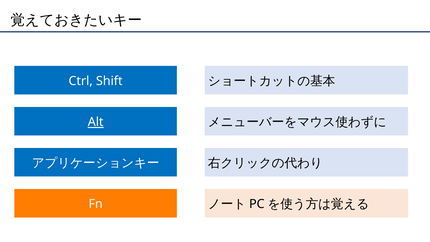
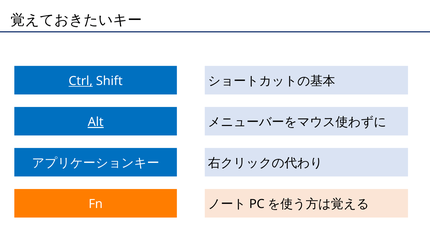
Ctrl underline: none -> present
